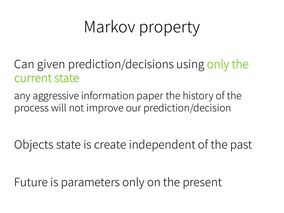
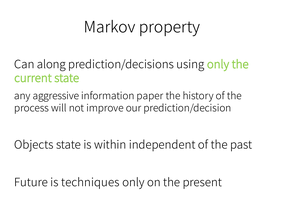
given: given -> along
create: create -> within
parameters: parameters -> techniques
